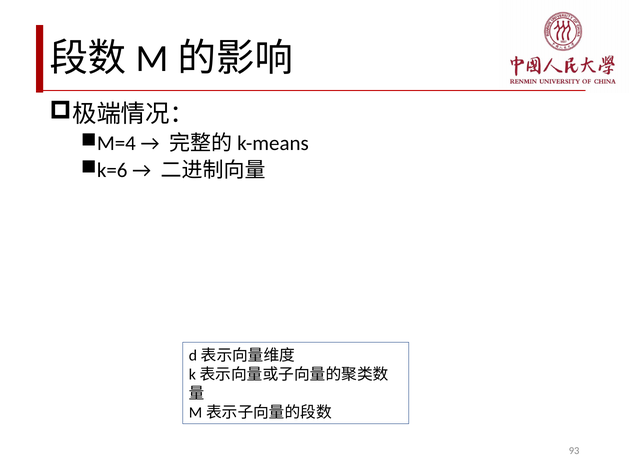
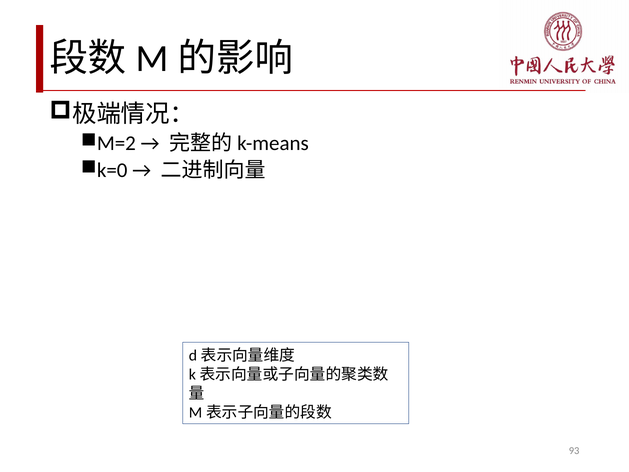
M=4: M=4 -> M=2
k=6: k=6 -> k=0
